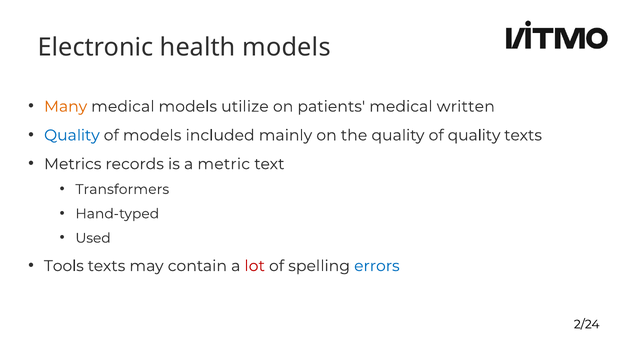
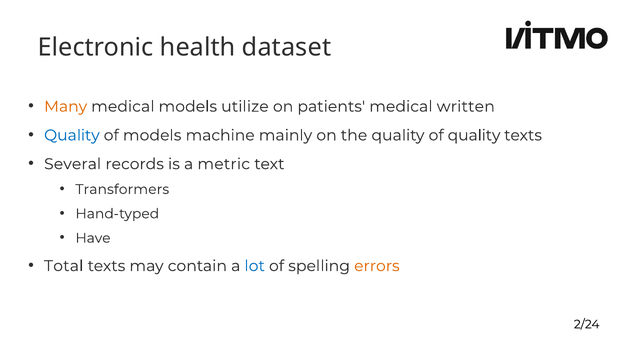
health models: models -> dataset
included: included -> machine
Metrics: Metrics -> Several
Used: Used -> Have
Tools: Tools -> Total
lot colour: red -> blue
errors colour: blue -> orange
